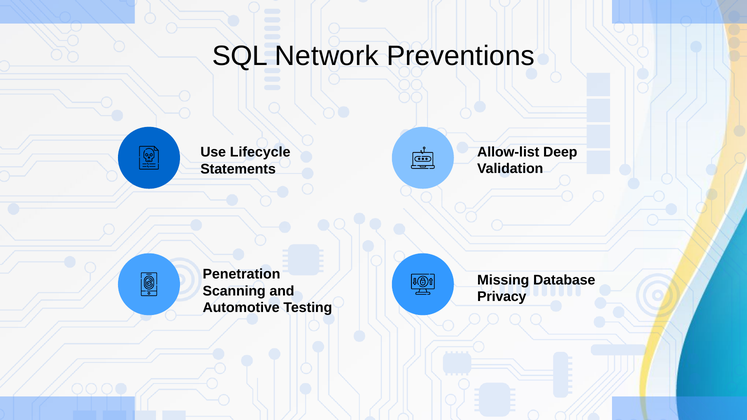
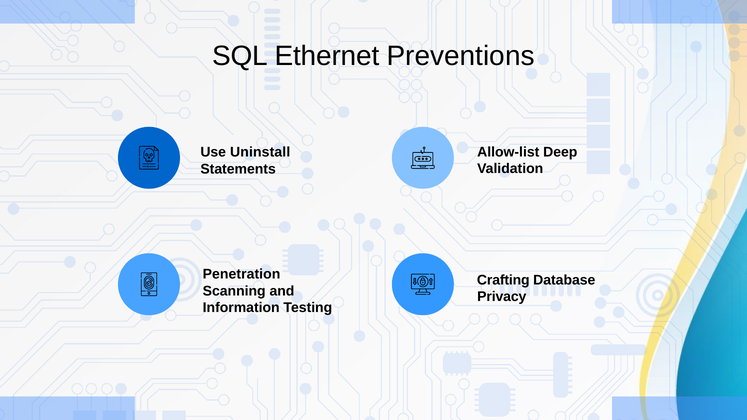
Network: Network -> Ethernet
Lifecycle: Lifecycle -> Uninstall
Missing: Missing -> Crafting
Automotive: Automotive -> Information
